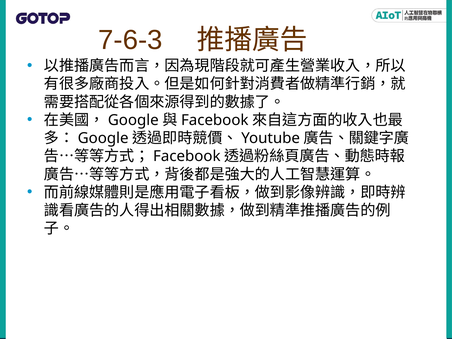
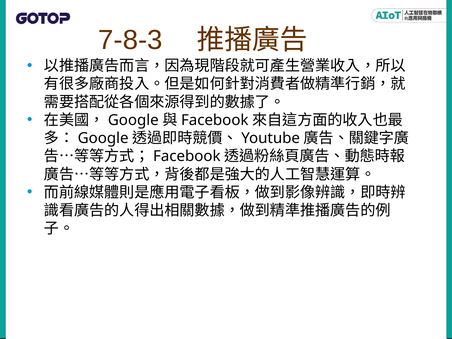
7-6-3: 7-6-3 -> 7-8-3
